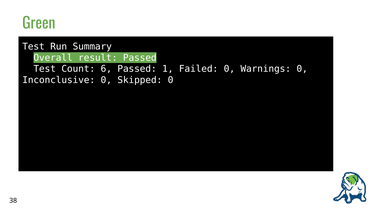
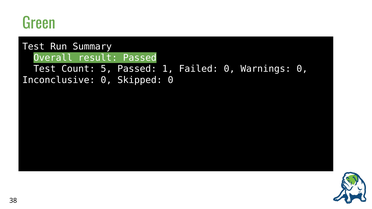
6: 6 -> 5
